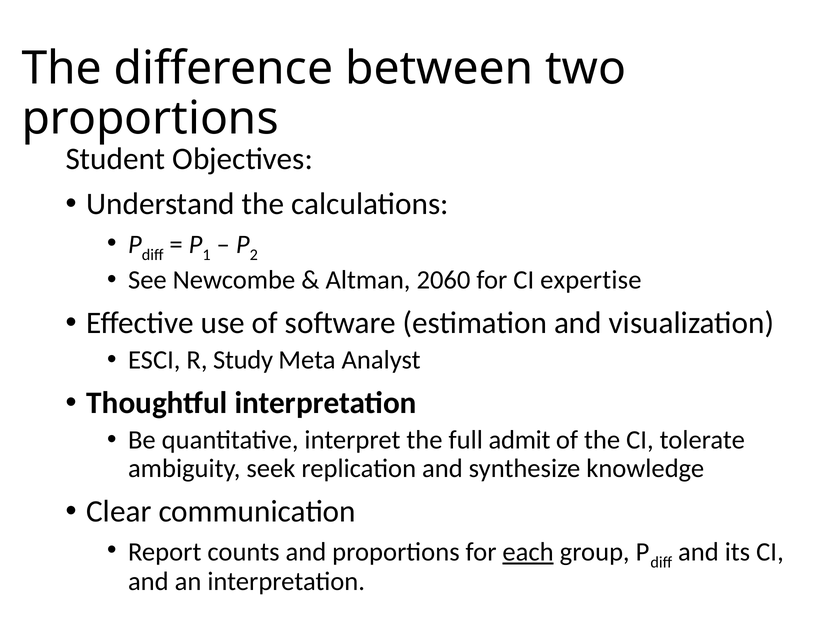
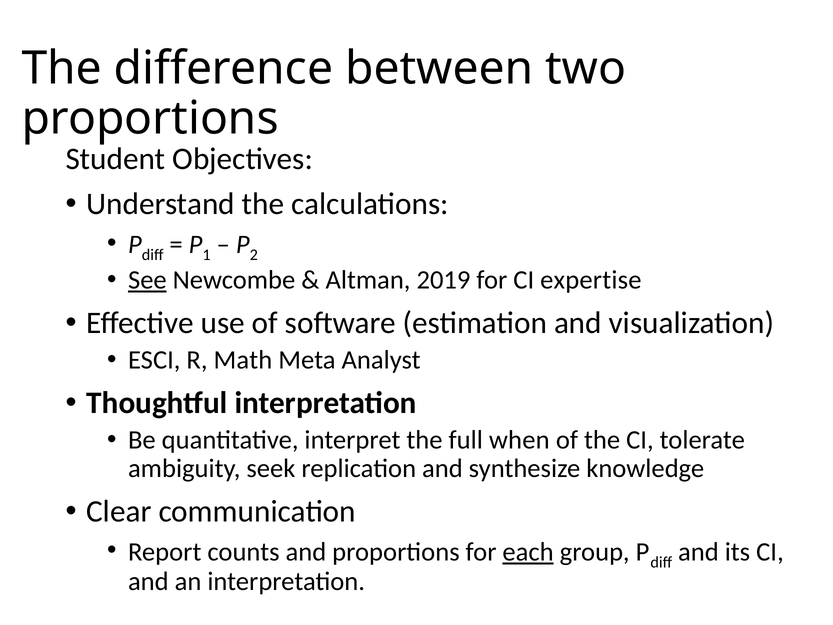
See underline: none -> present
2060: 2060 -> 2019
Study: Study -> Math
admit: admit -> when
